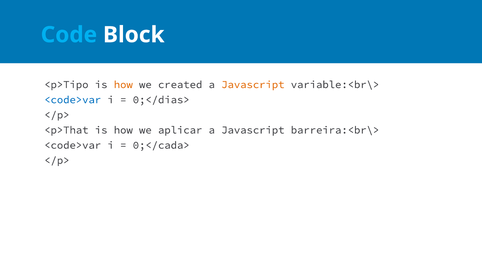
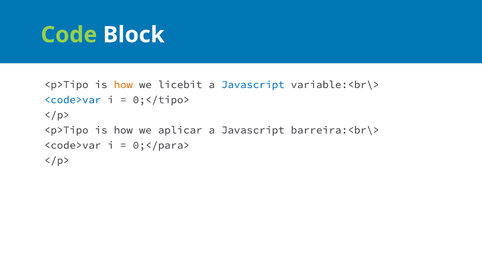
Code colour: light blue -> light green
created: created -> licebit
Javascript at (253, 85) colour: orange -> blue
0;</dias>: 0;</dias> -> 0;</tipo>
<p>That at (66, 130): <p>That -> <p>Tipo
0;</cada>: 0;</cada> -> 0;</para>
